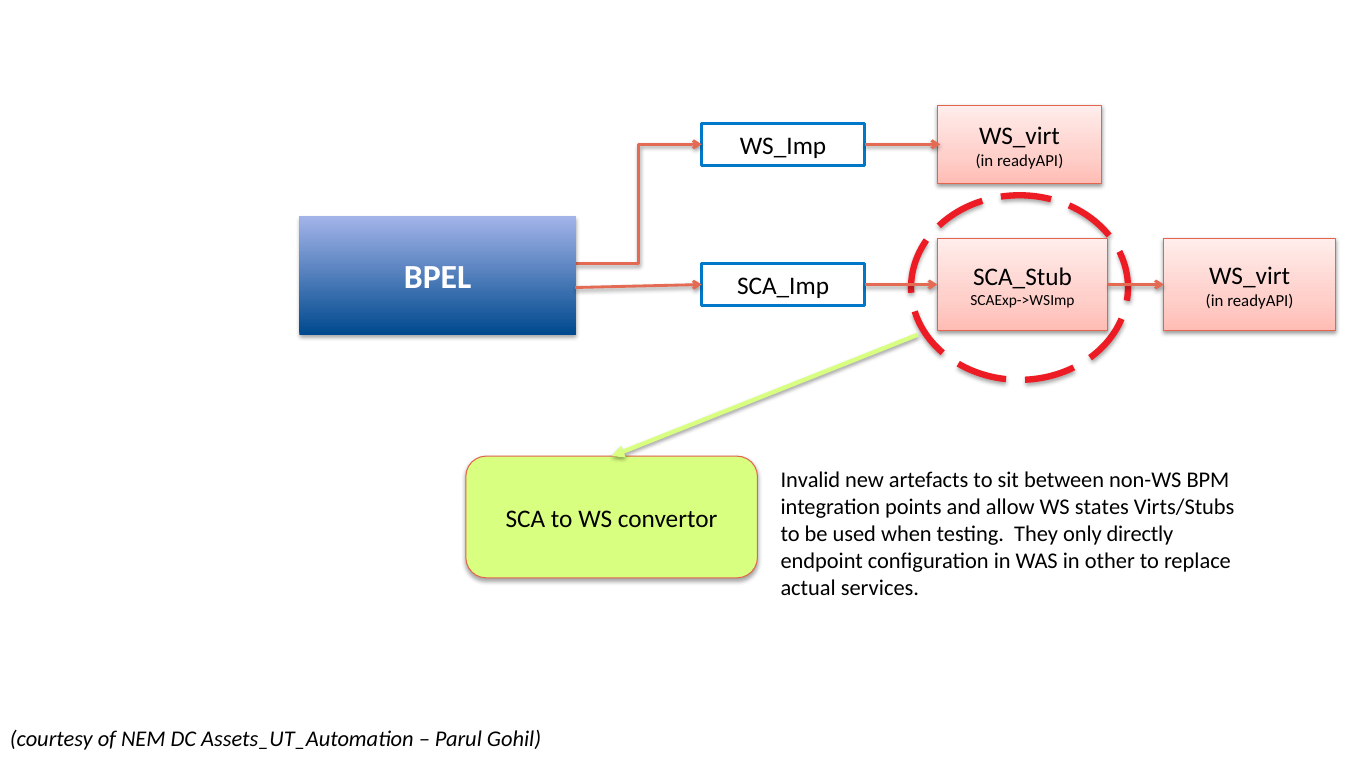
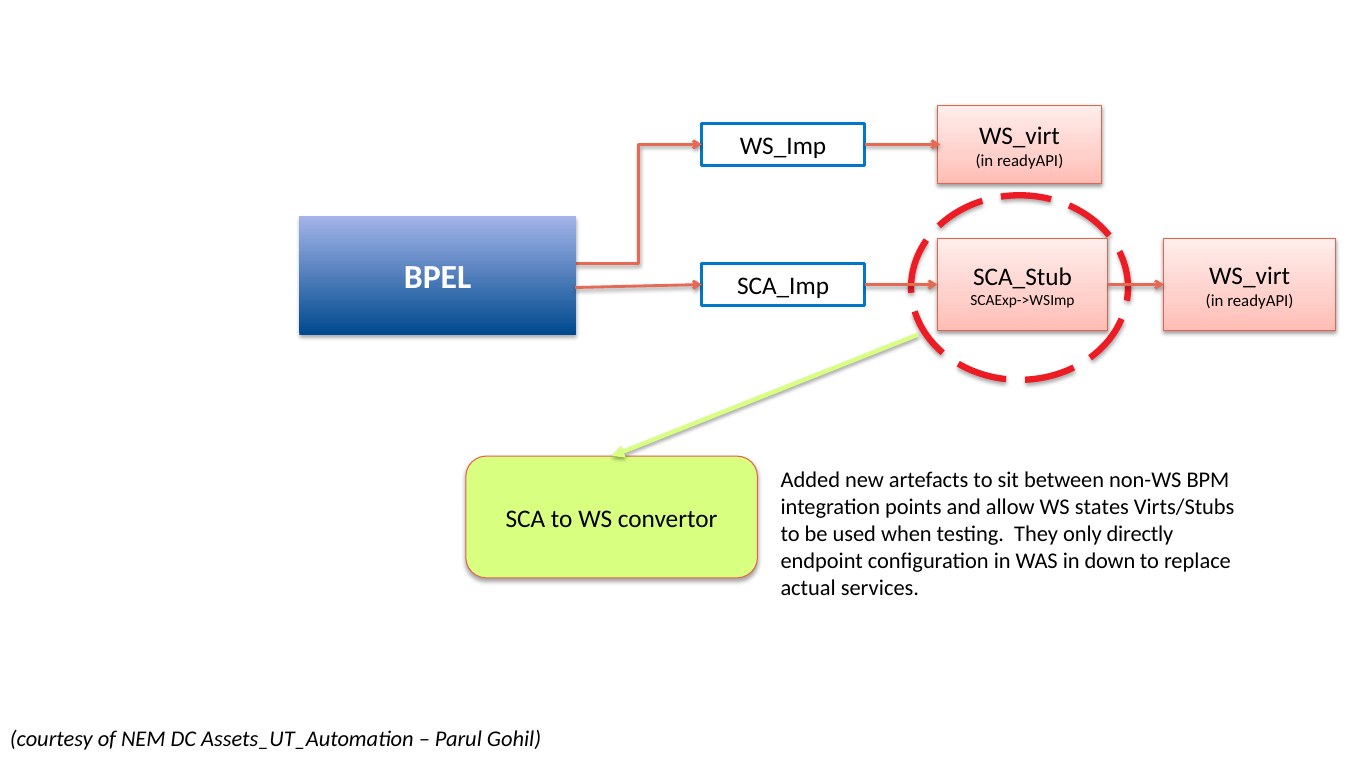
Invalid: Invalid -> Added
other: other -> down
